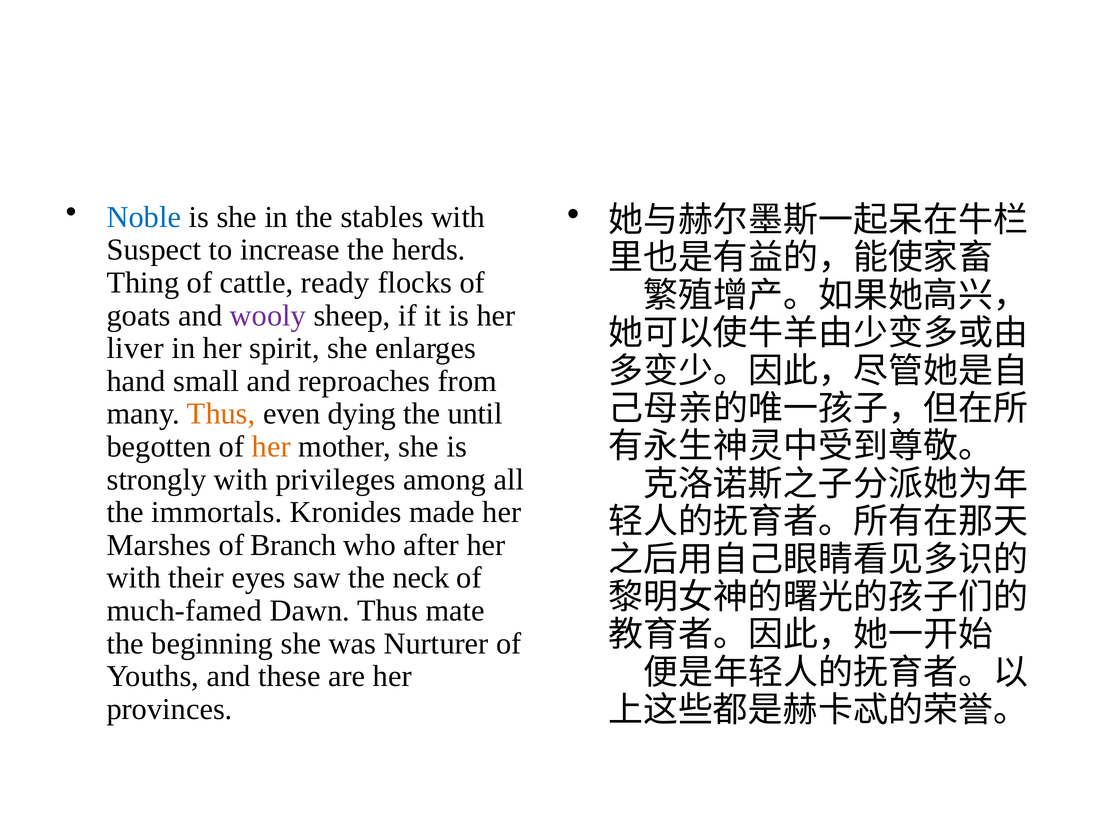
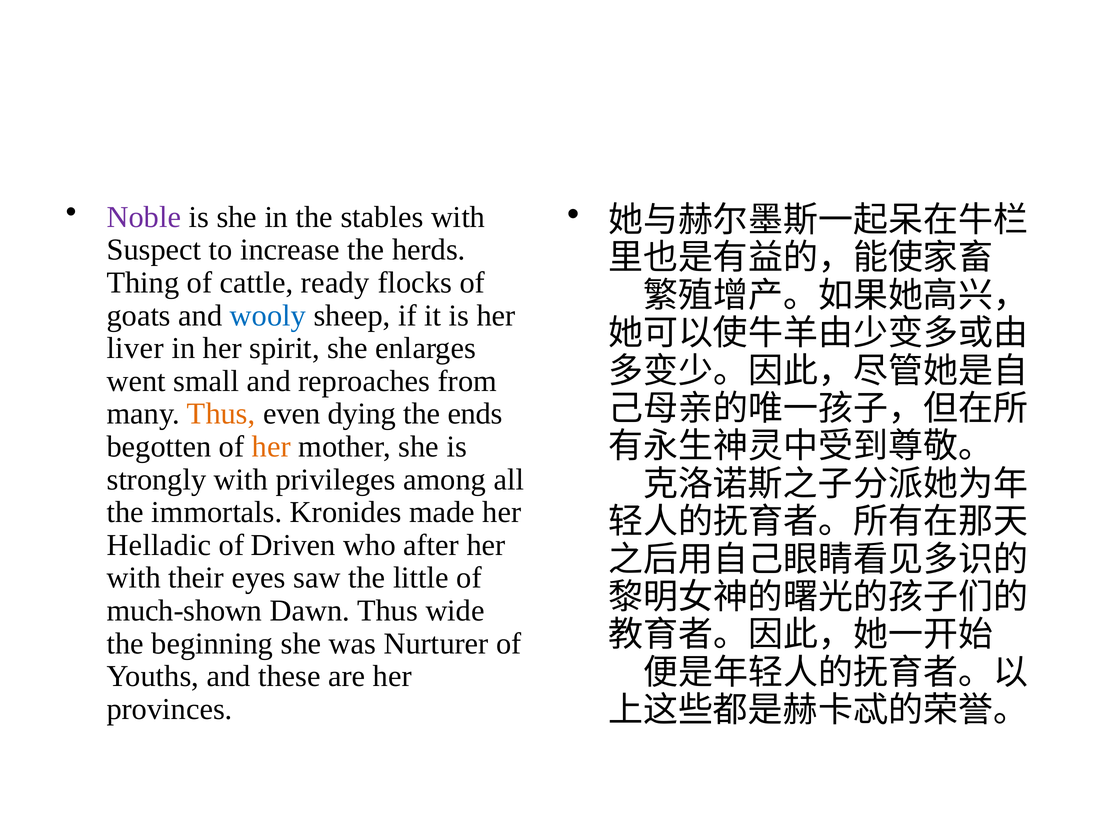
Noble colour: blue -> purple
wooly colour: purple -> blue
hand: hand -> went
until: until -> ends
Marshes: Marshes -> Helladic
Branch: Branch -> Driven
neck: neck -> little
much-famed: much-famed -> much-shown
mate: mate -> wide
